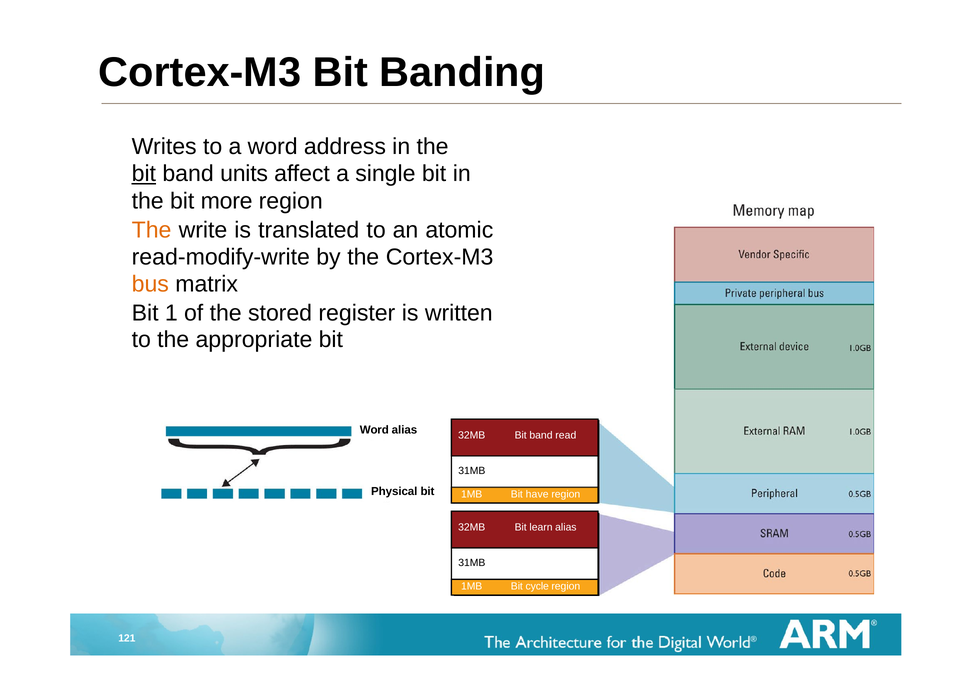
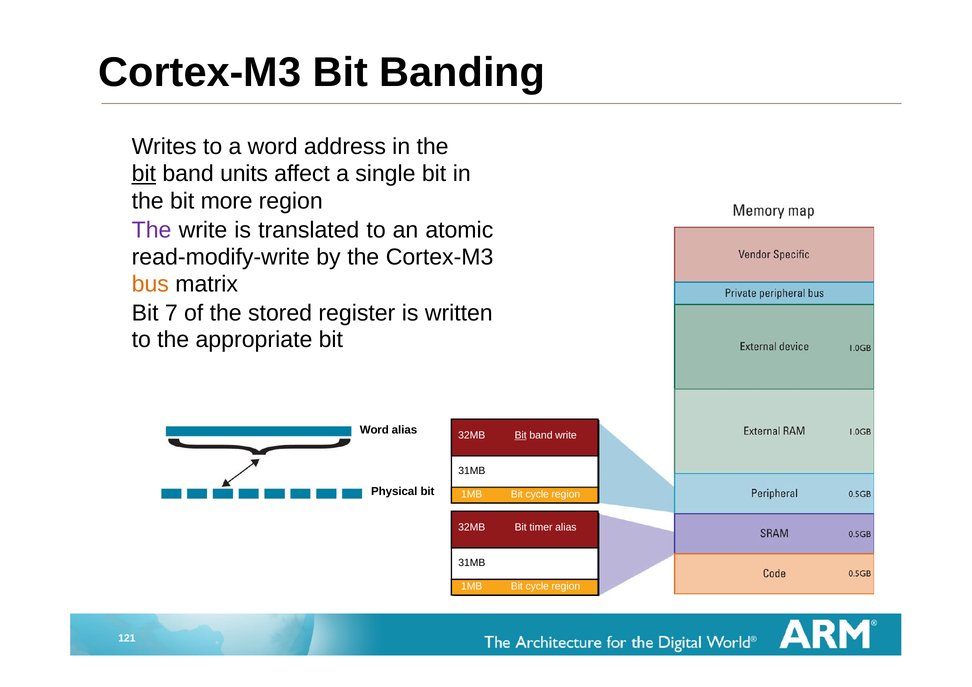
The at (152, 230) colour: orange -> purple
1: 1 -> 7
Bit at (521, 435) underline: none -> present
band read: read -> write
have at (537, 494): have -> cycle
learn: learn -> timer
